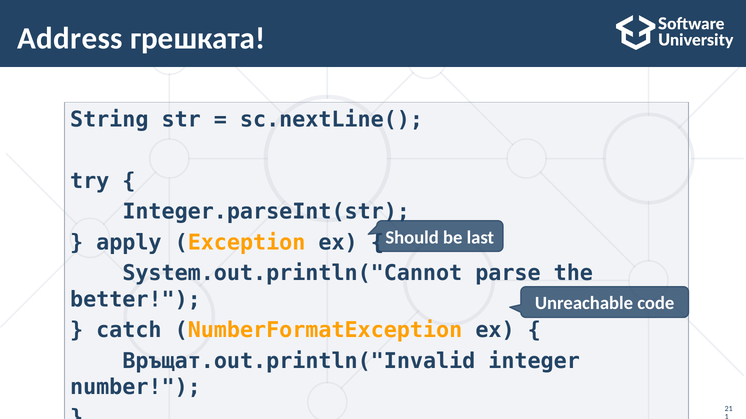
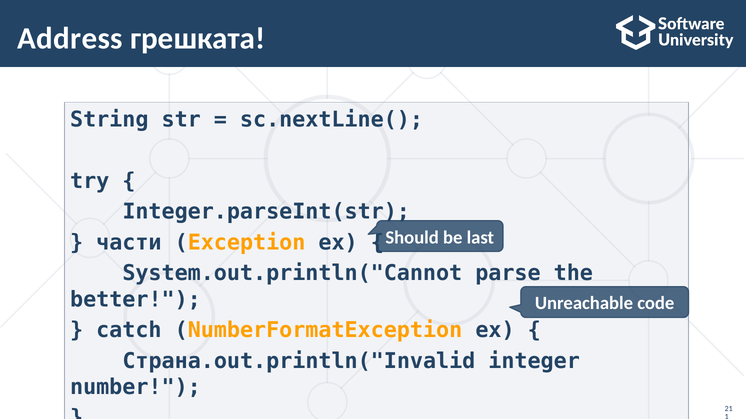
apply: apply -> части
Връщат.out.println("Invalid: Връщат.out.println("Invalid -> Страна.out.println("Invalid
